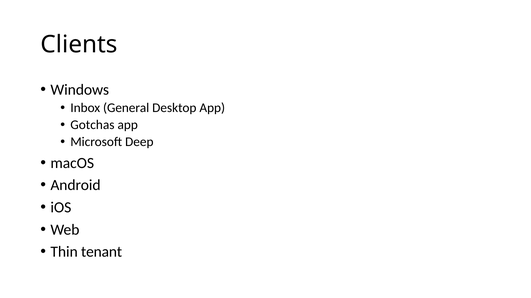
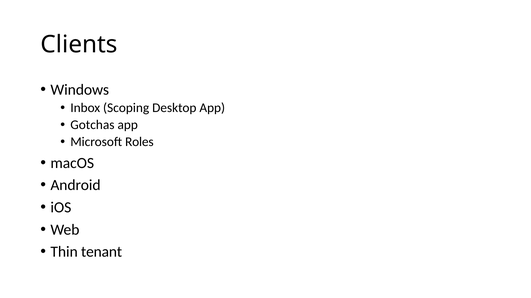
General: General -> Scoping
Deep: Deep -> Roles
